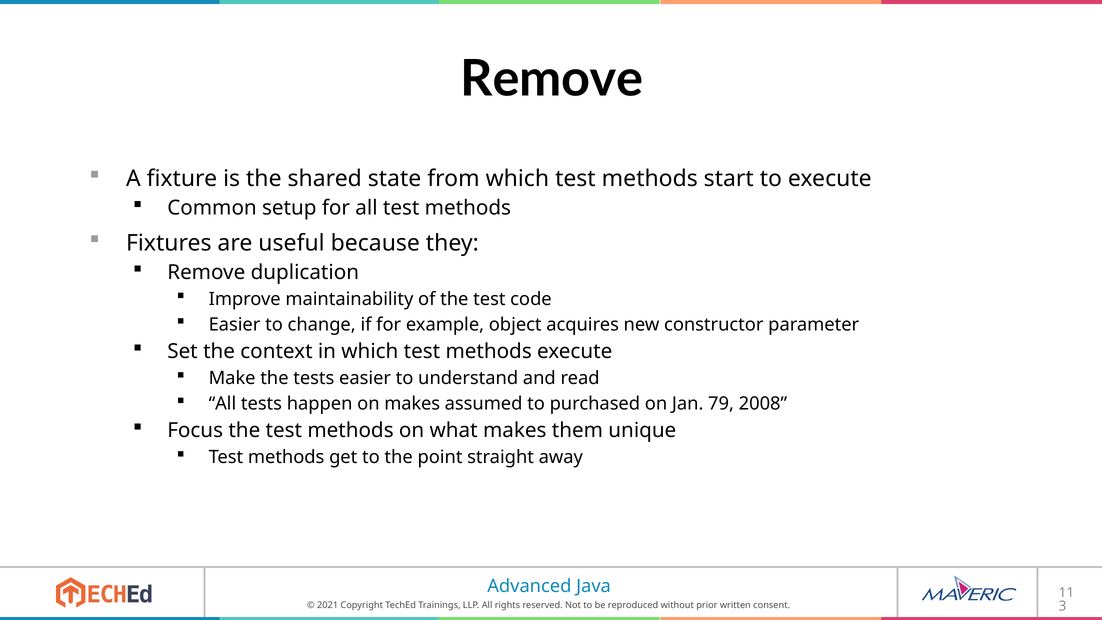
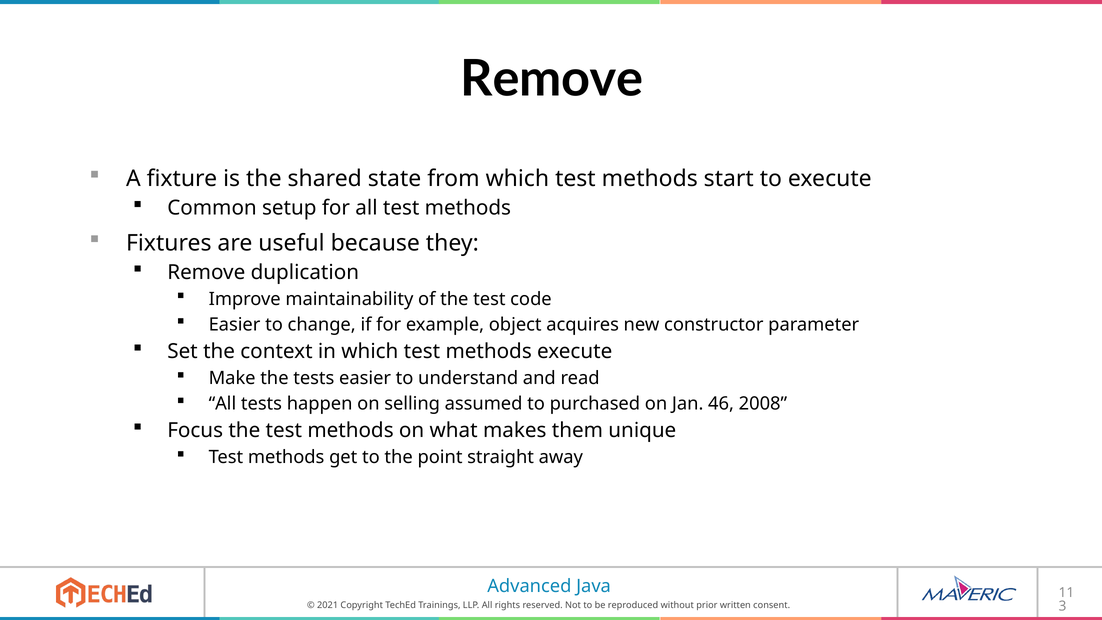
on makes: makes -> selling
79: 79 -> 46
